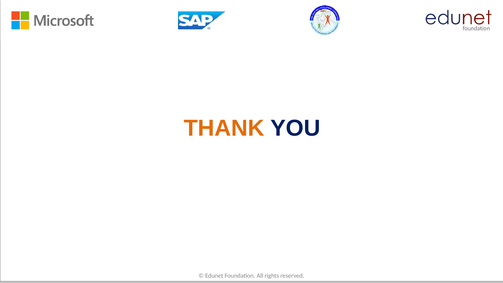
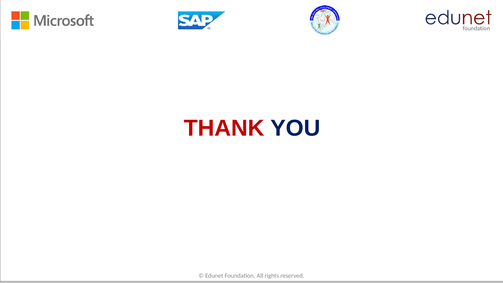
THANK colour: orange -> red
